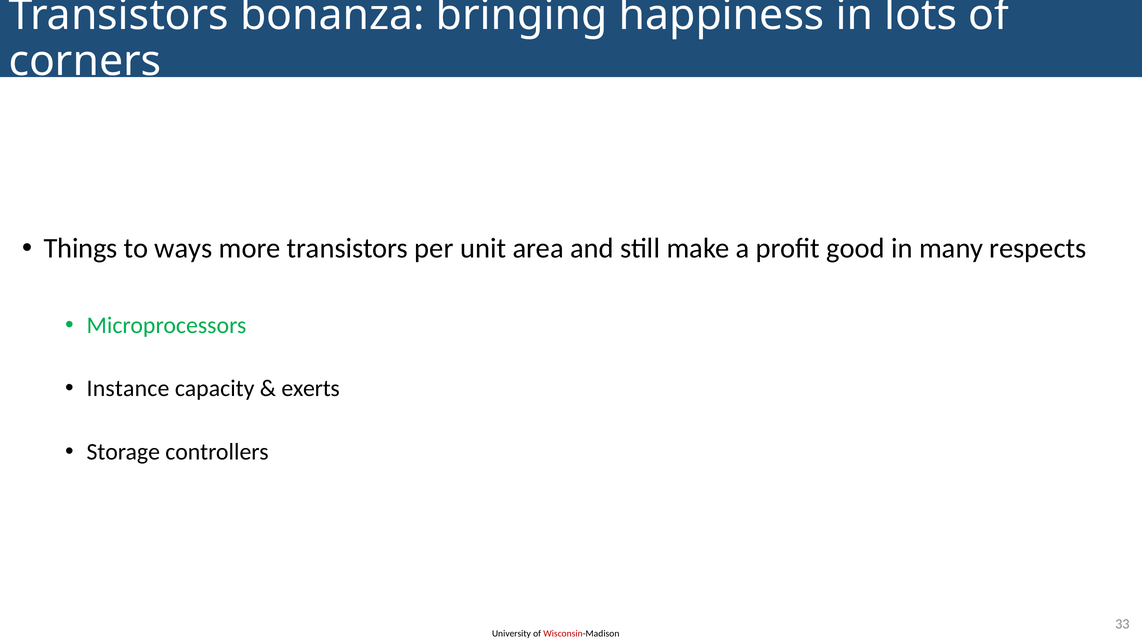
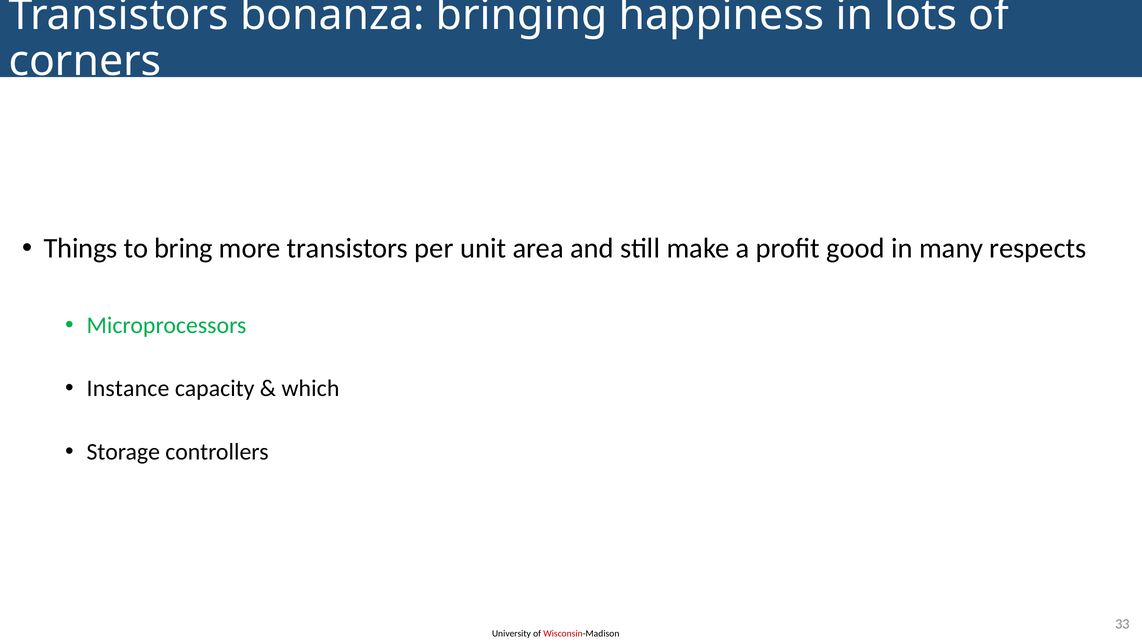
ways: ways -> bring
exerts: exerts -> which
